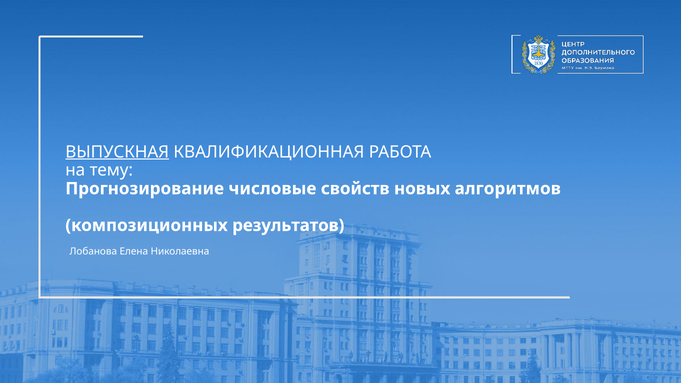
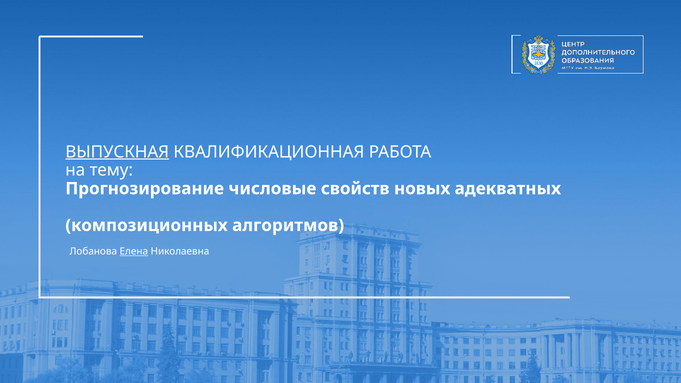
алгоритмов: алгоритмов -> адекватных
результатов: результатов -> алгоритмов
Елена underline: none -> present
